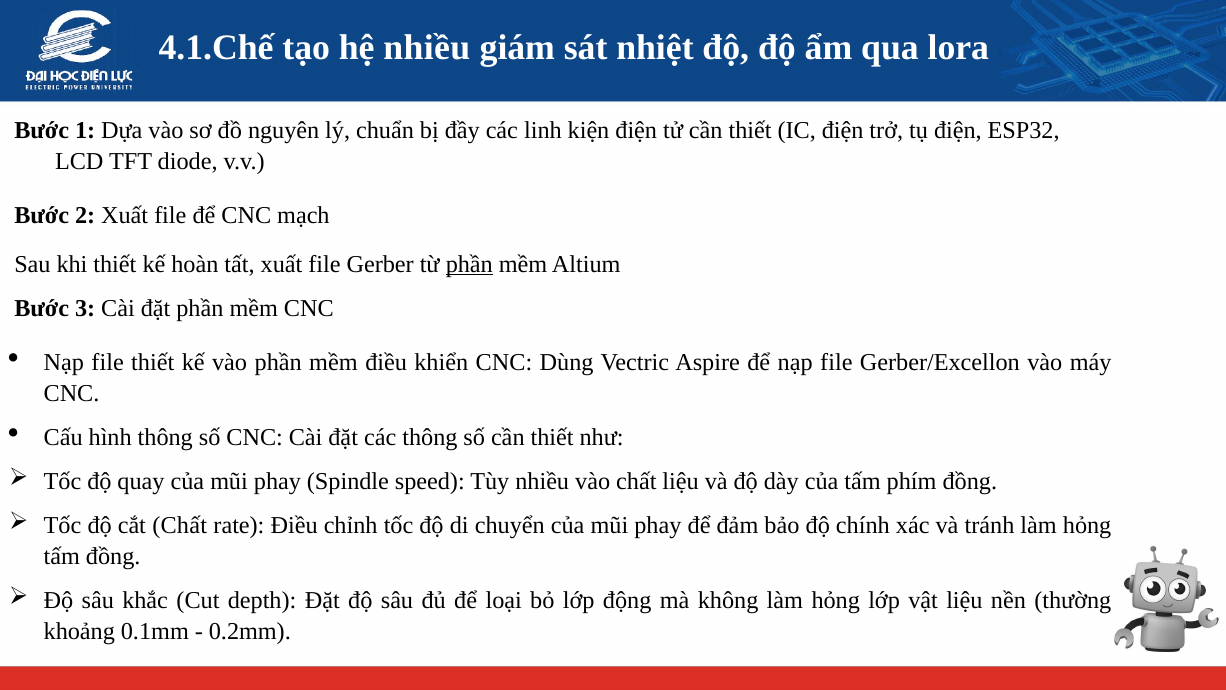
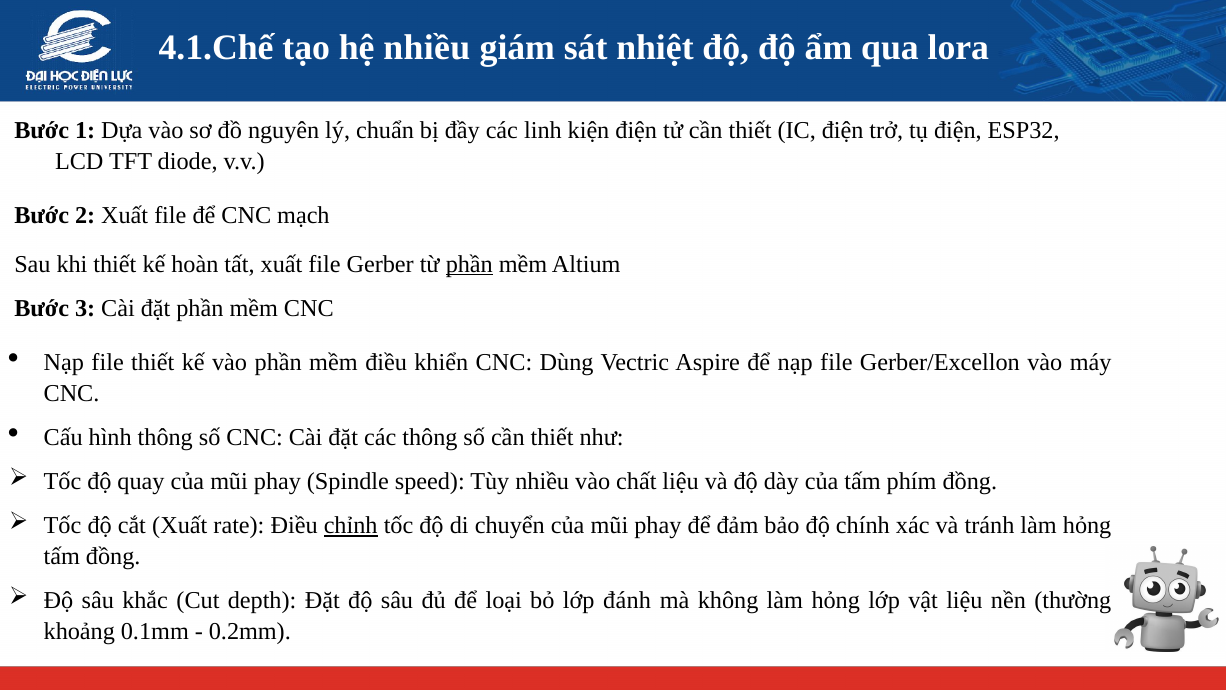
cắt Chất: Chất -> Xuất
chỉnh underline: none -> present
động: động -> đánh
